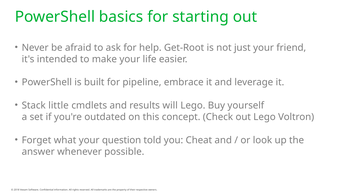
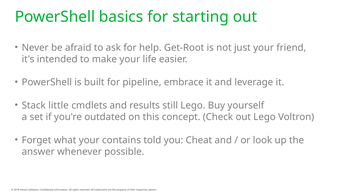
will: will -> still
question: question -> contains
